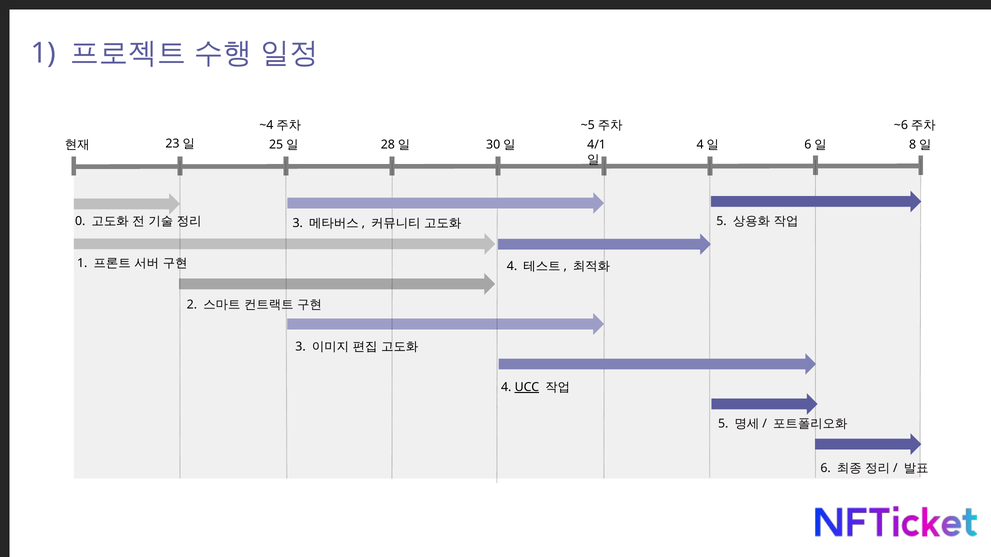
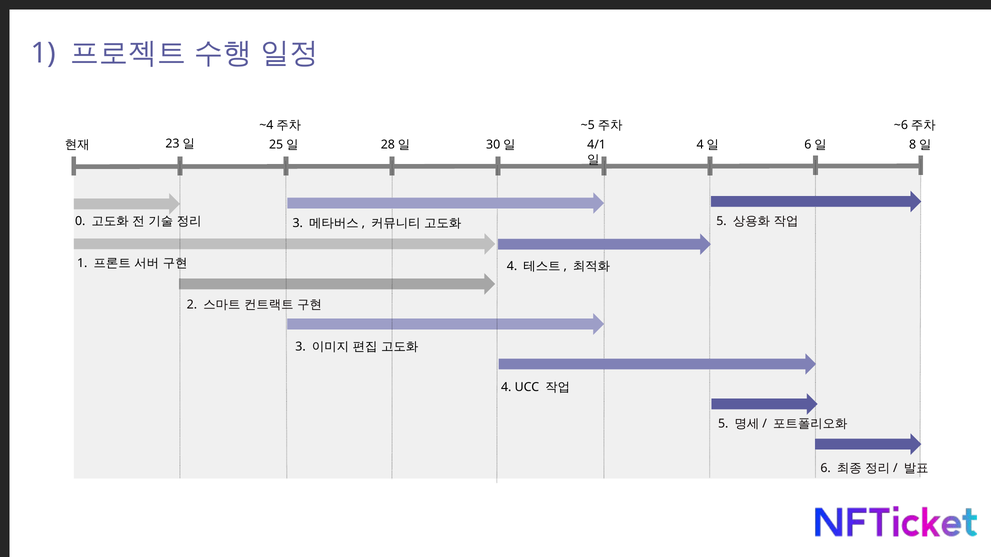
UCC underline: present -> none
